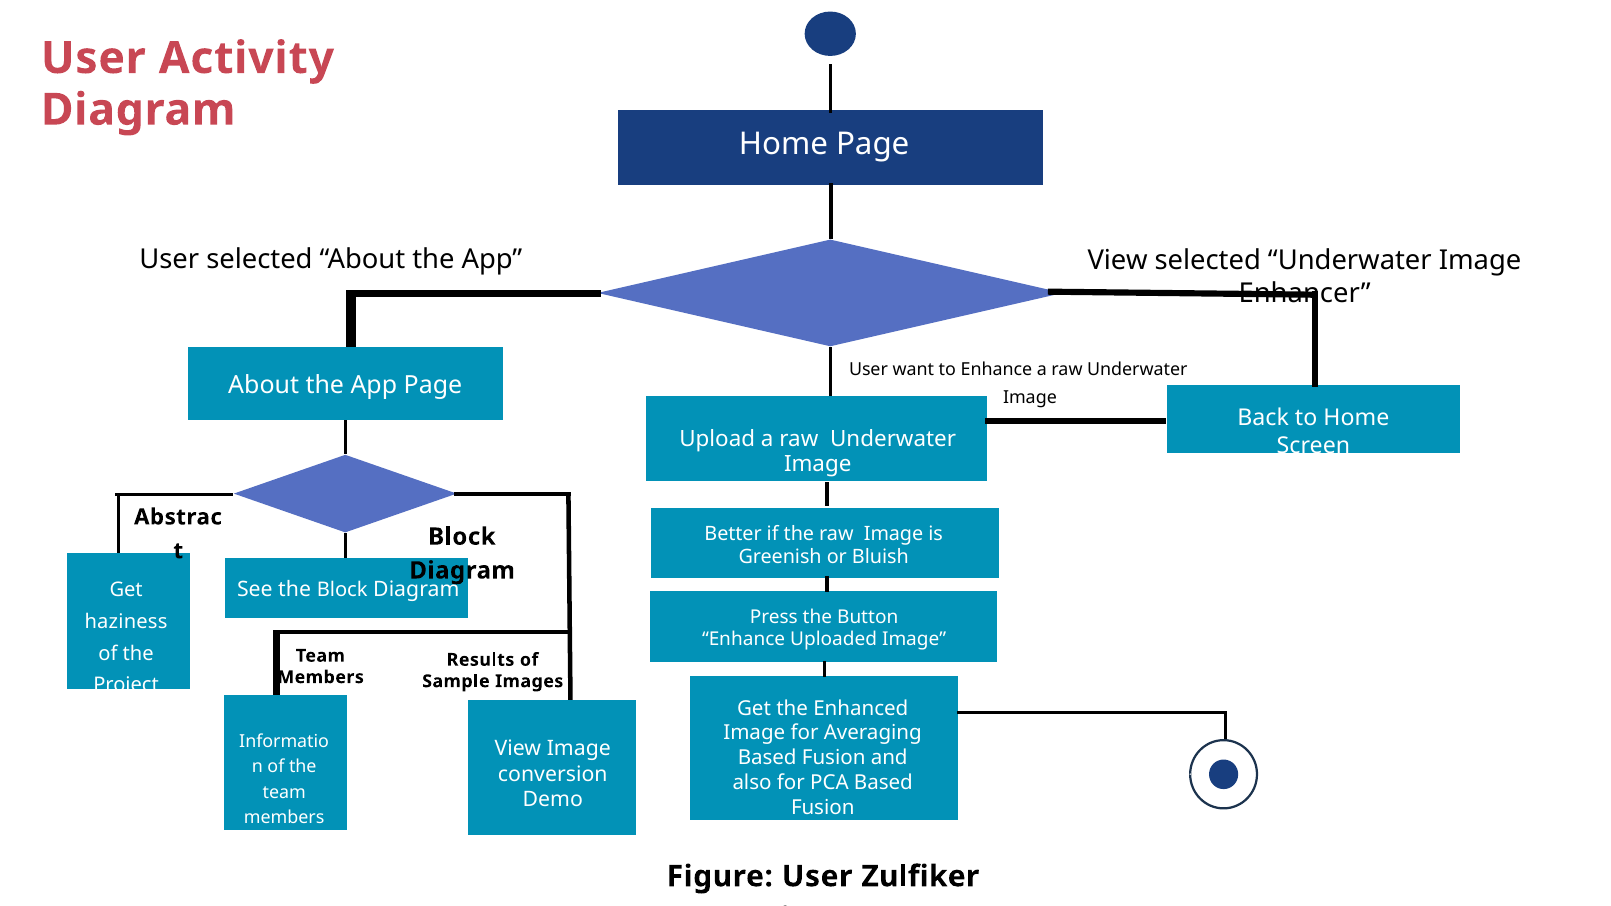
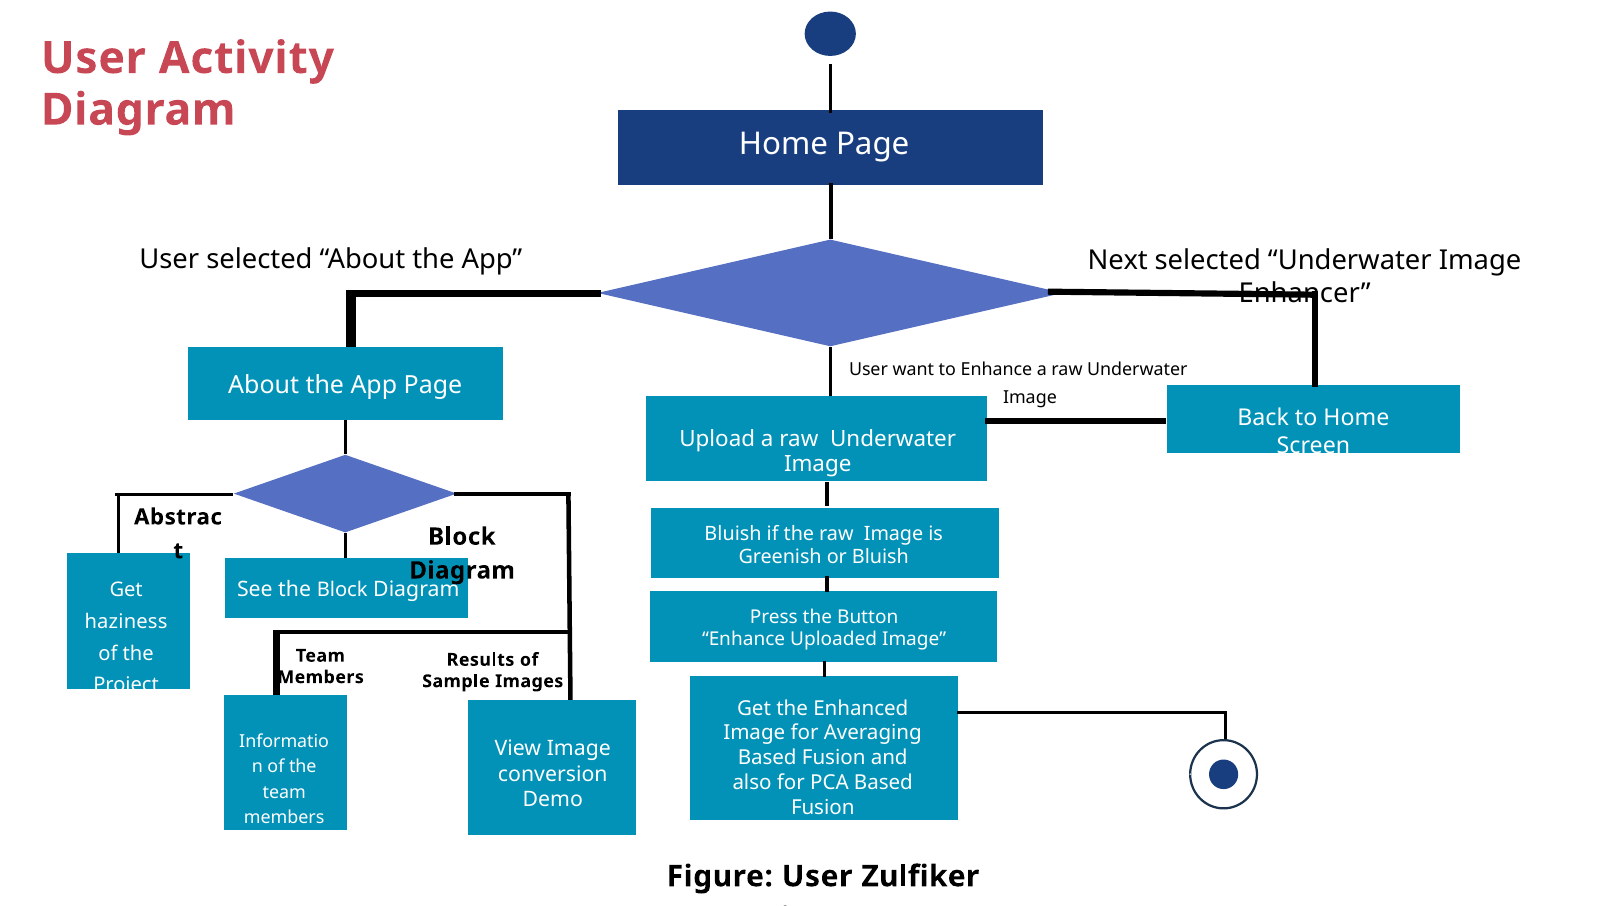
View at (1118, 261): View -> Next
Better at (733, 534): Better -> Bluish
